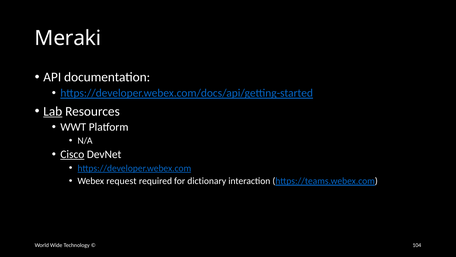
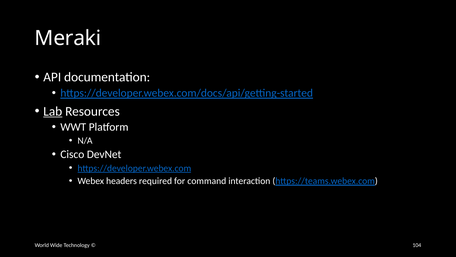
Cisco underline: present -> none
request: request -> headers
dictionary: dictionary -> command
